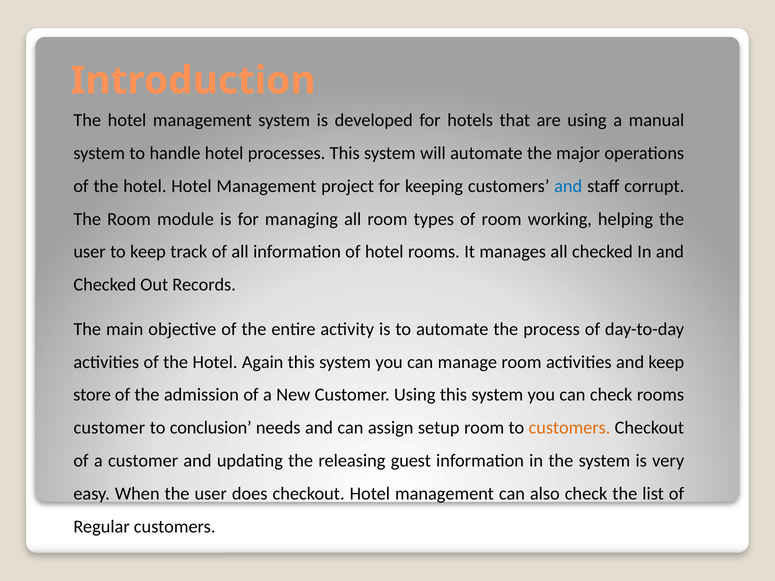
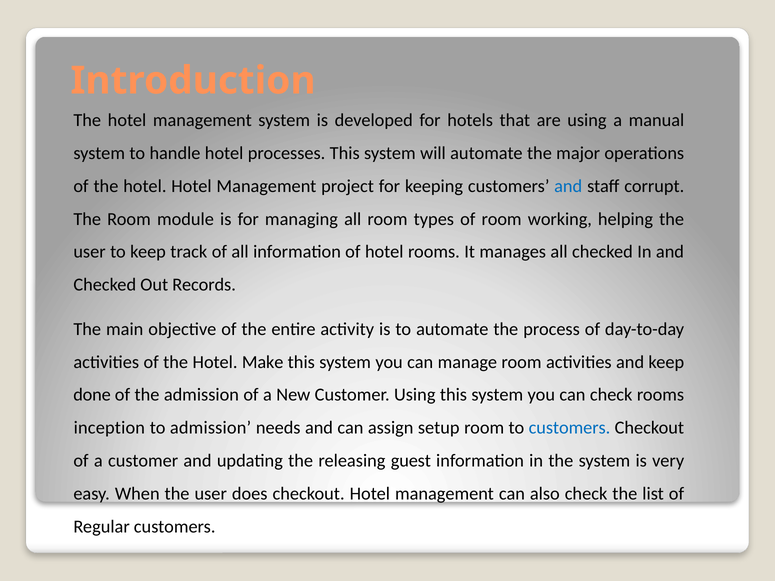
Again: Again -> Make
store: store -> done
customer at (109, 428): customer -> inception
to conclusion: conclusion -> admission
customers at (569, 428) colour: orange -> blue
